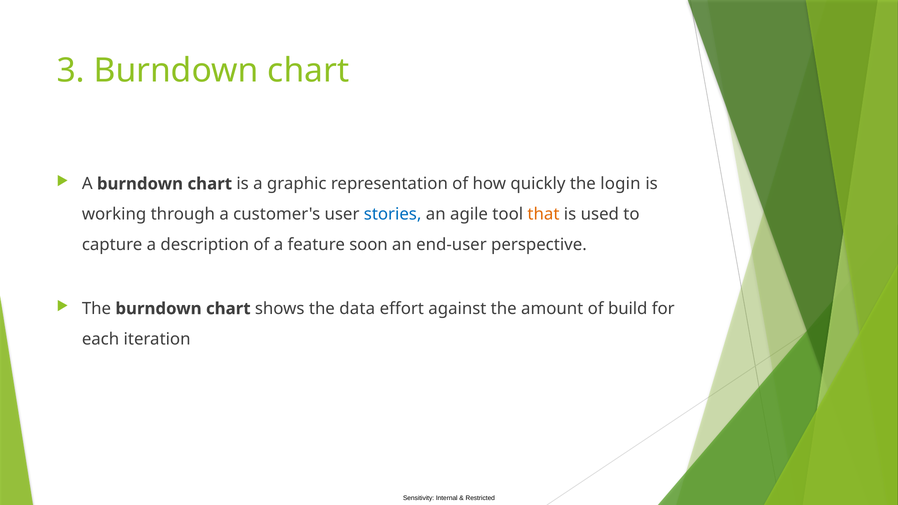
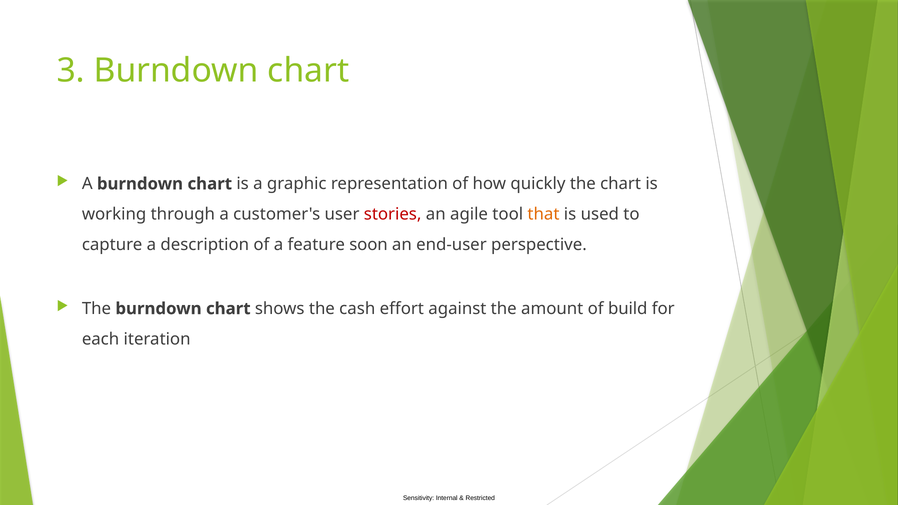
the login: login -> chart
stories colour: blue -> red
data: data -> cash
